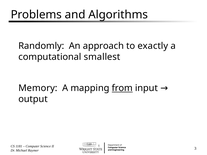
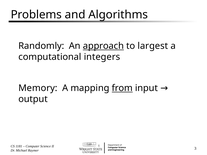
approach underline: none -> present
exactly: exactly -> largest
smallest: smallest -> integers
